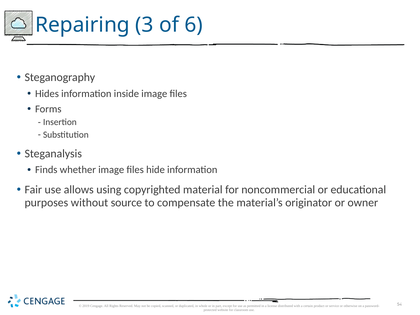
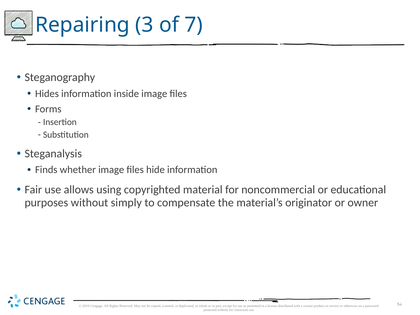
6: 6 -> 7
source: source -> simply
